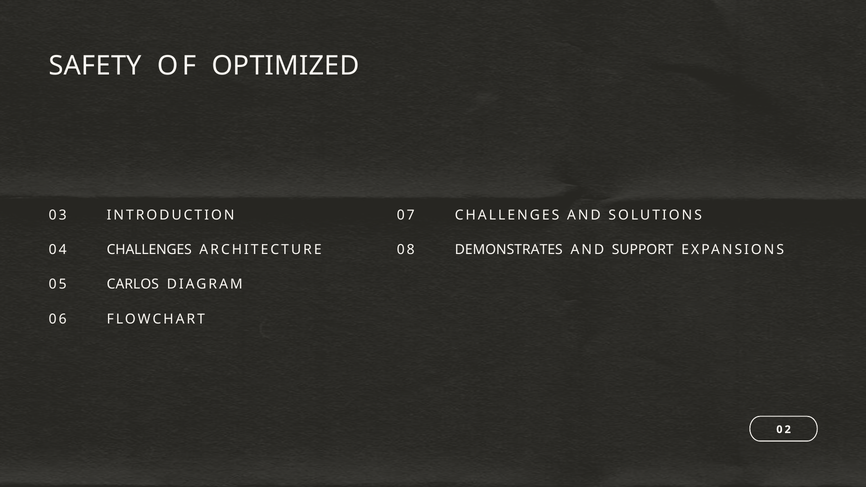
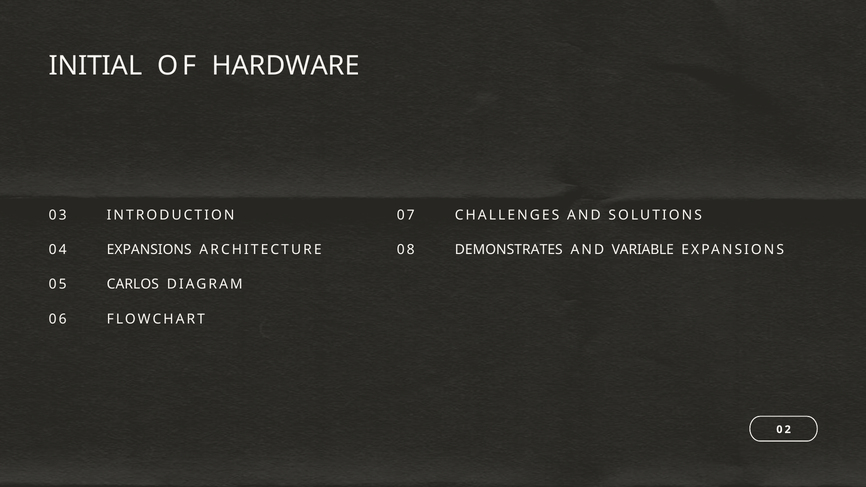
SAFETY: SAFETY -> INITIAL
OPTIMIZED: OPTIMIZED -> HARDWARE
CHALLENGES at (149, 250): CHALLENGES -> EXPANSIONS
SUPPORT: SUPPORT -> VARIABLE
